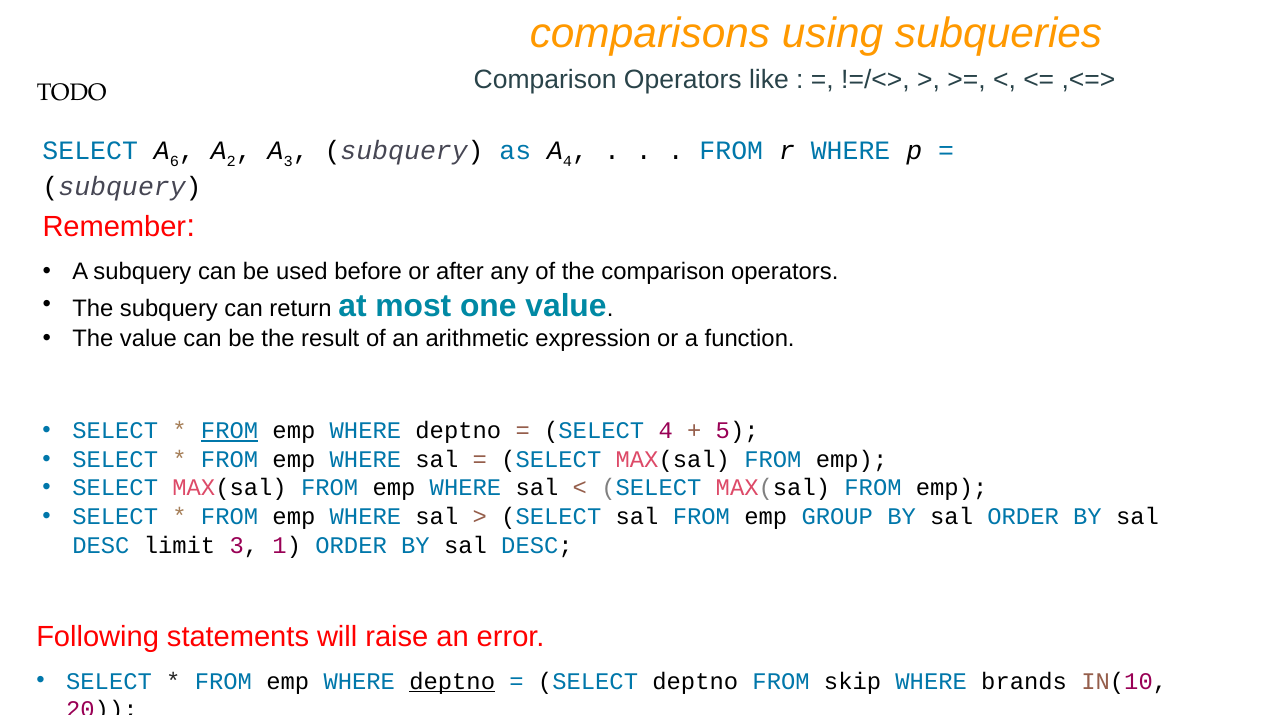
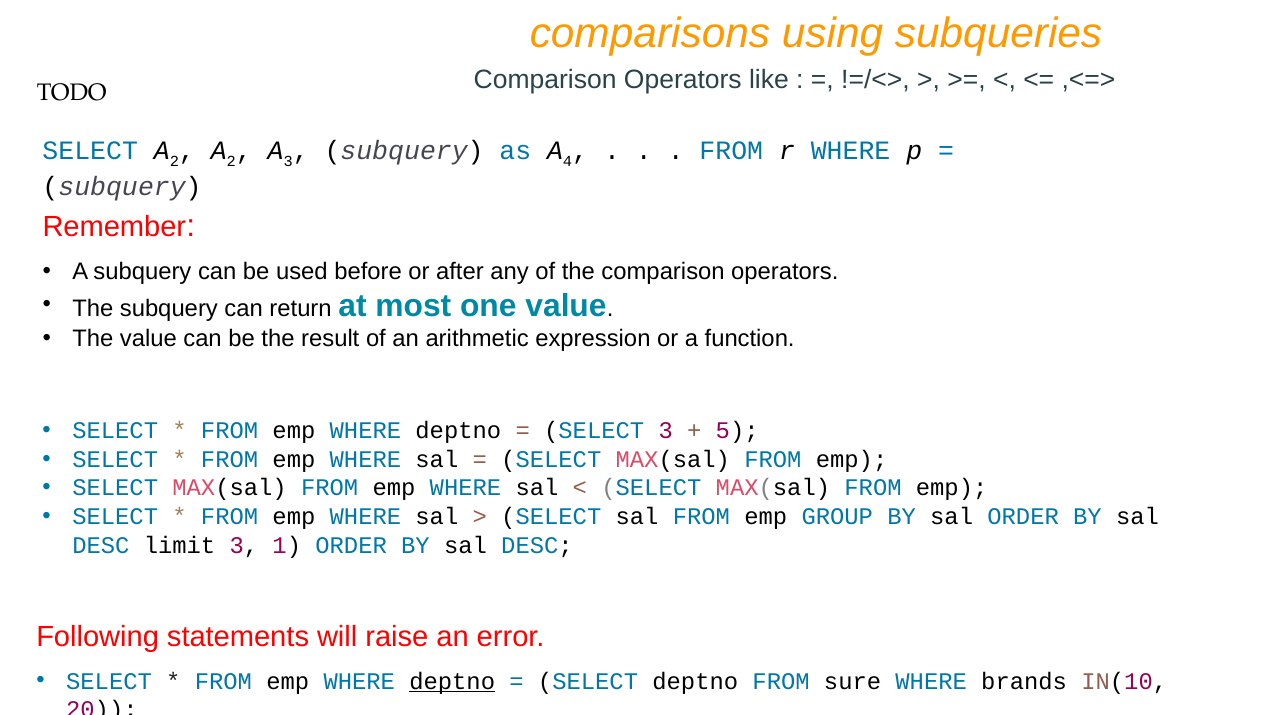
SELECT A 6: 6 -> 2
FROM at (230, 431) underline: present -> none
SELECT 4: 4 -> 3
skip: skip -> sure
